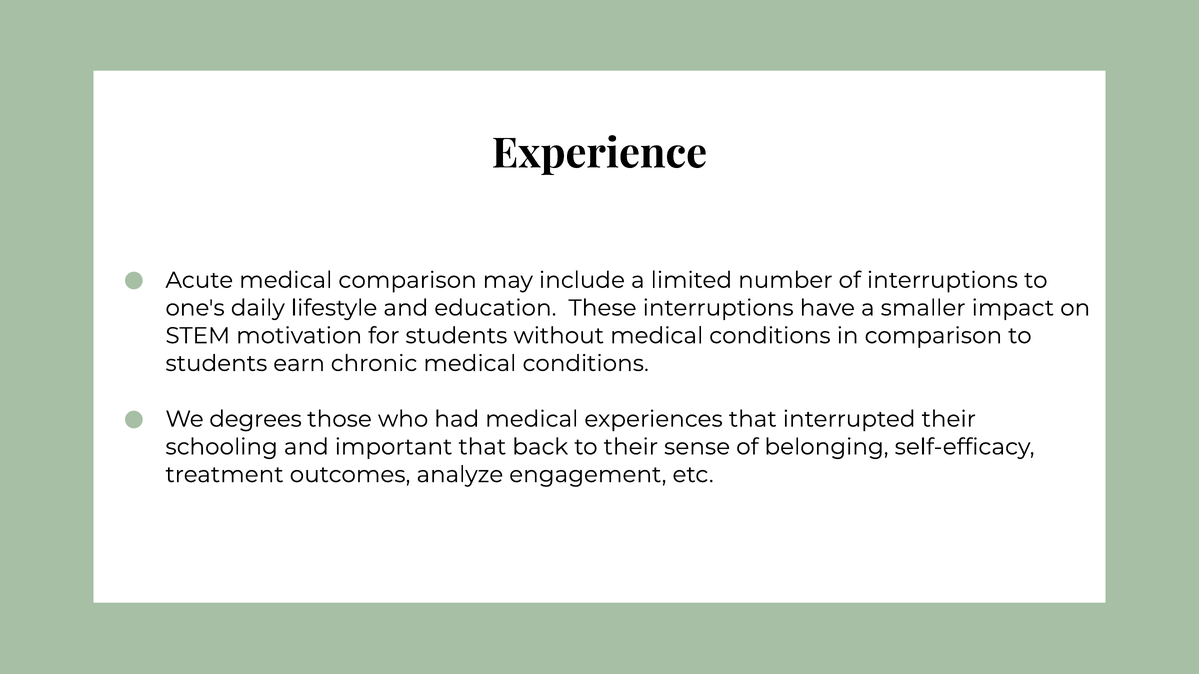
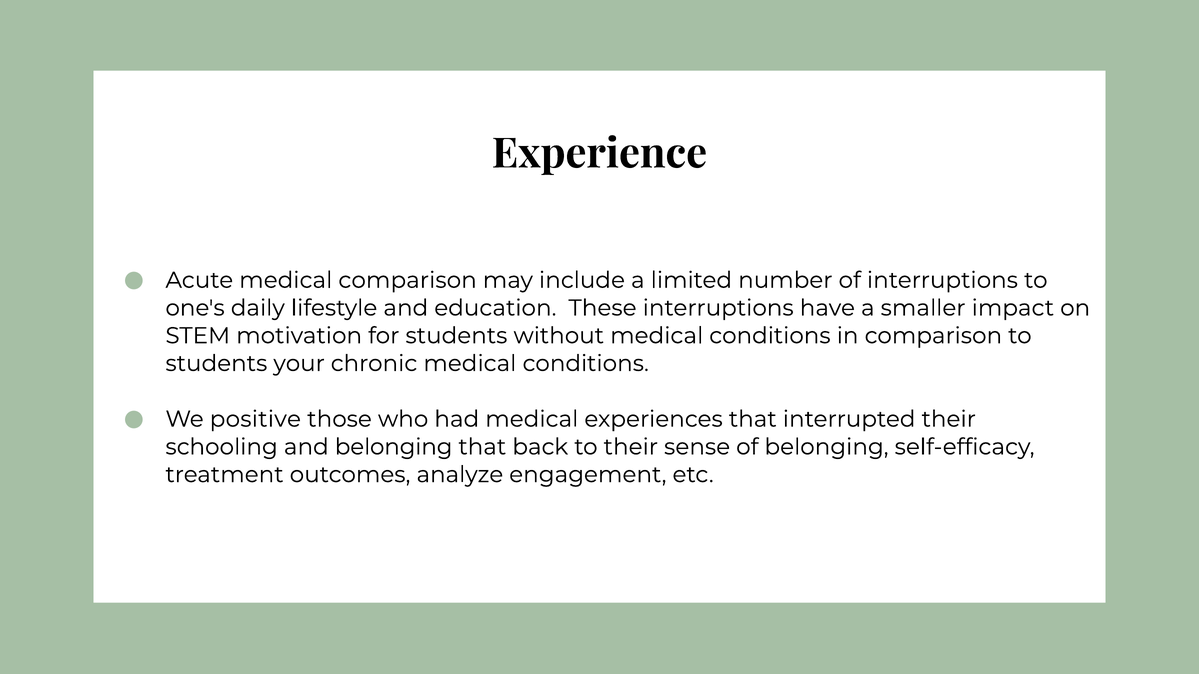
earn: earn -> your
degrees: degrees -> positive
and important: important -> belonging
